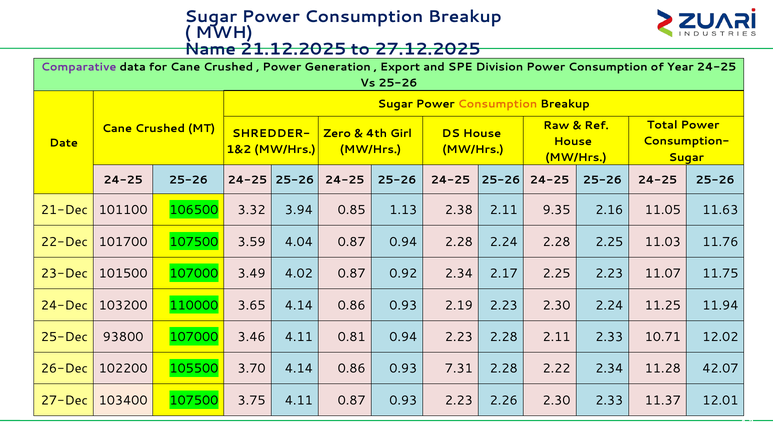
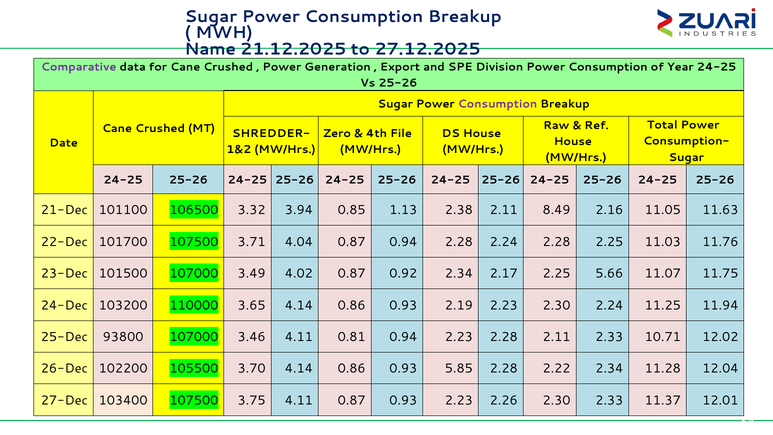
Consumption at (498, 104) colour: orange -> purple
Girl: Girl -> File
9.35: 9.35 -> 8.49
3.59: 3.59 -> 3.71
2.25 2.23: 2.23 -> 5.66
7.31: 7.31 -> 5.85
42.07: 42.07 -> 12.04
